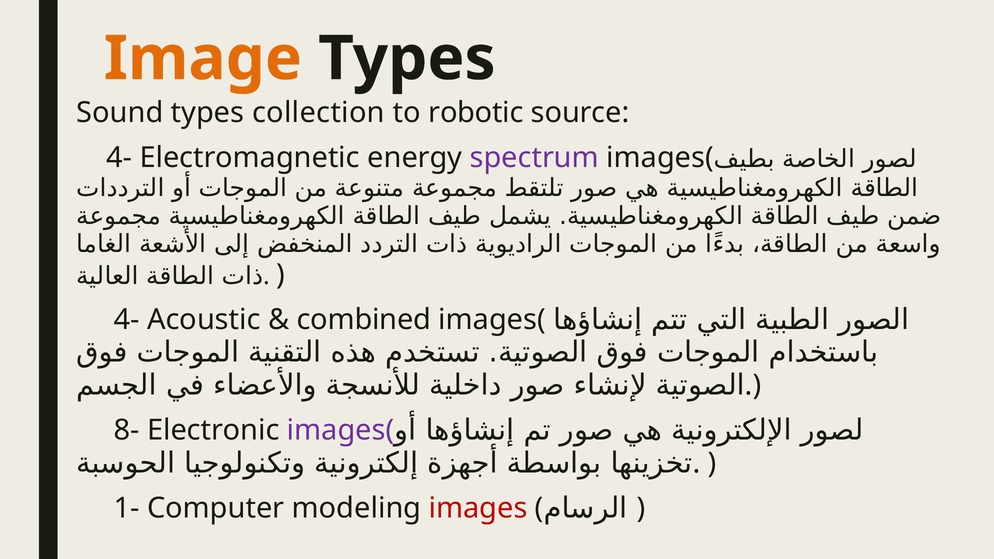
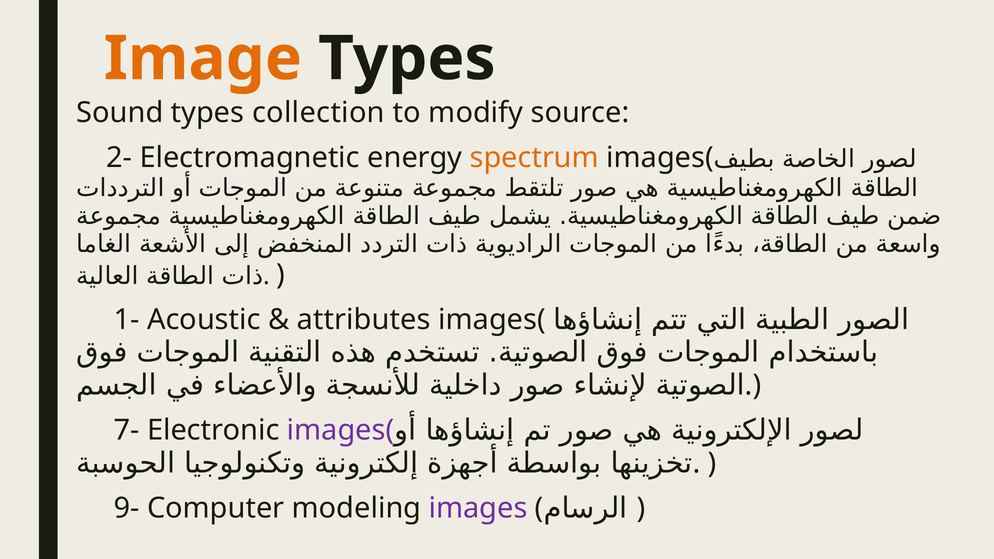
robotic: robotic -> modify
4- at (119, 158): 4- -> 2-
spectrum colour: purple -> orange
4- at (127, 320): 4- -> 1-
combined: combined -> attributes
8-: 8- -> 7-
1-: 1- -> 9-
images colour: red -> purple
